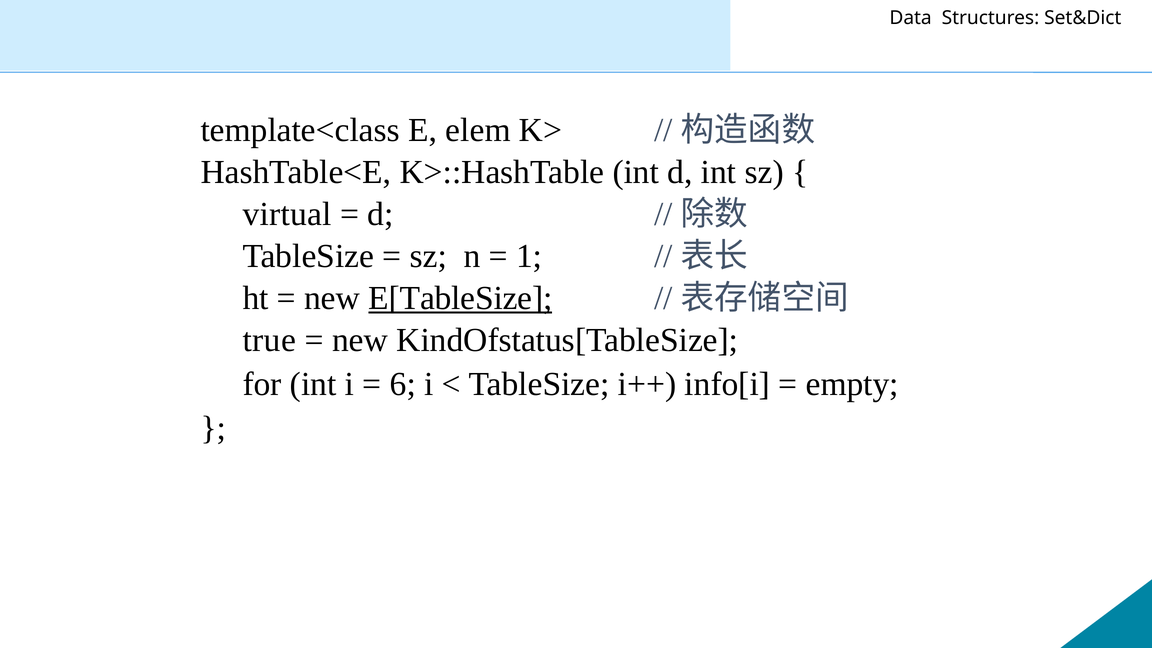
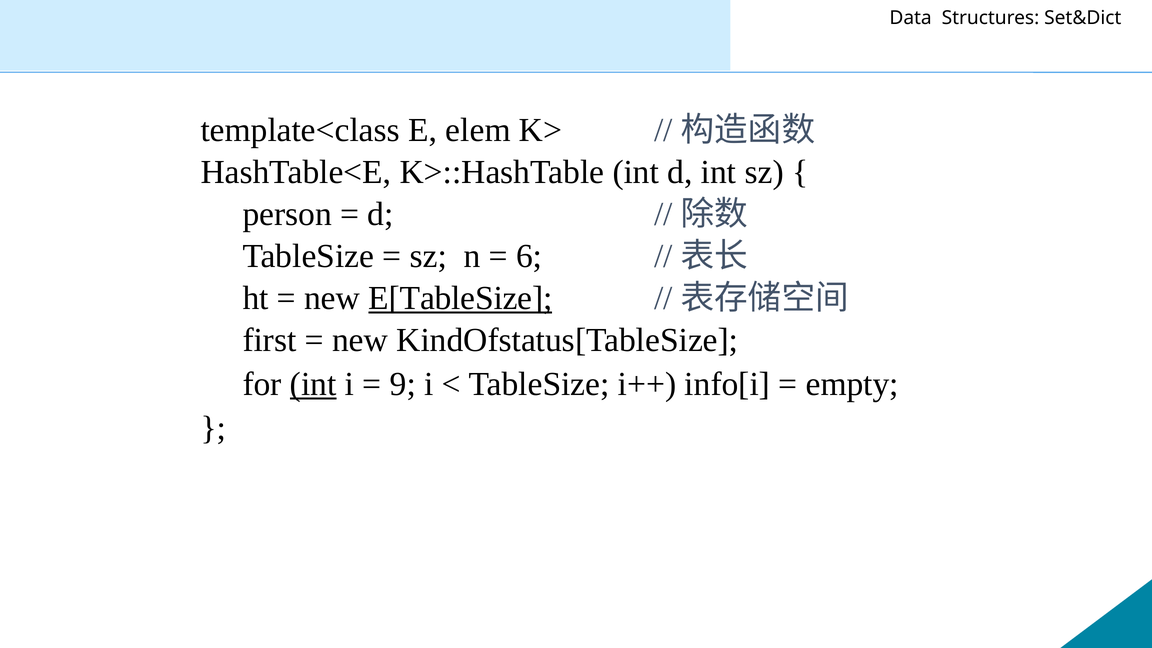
virtual: virtual -> person
1: 1 -> 6
true: true -> first
int at (313, 384) underline: none -> present
6: 6 -> 9
